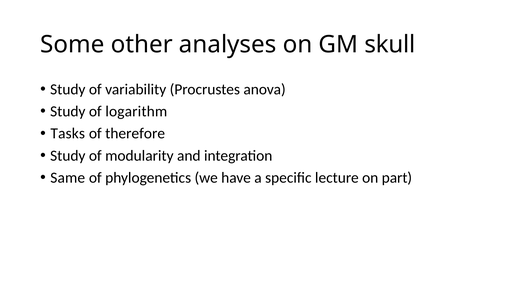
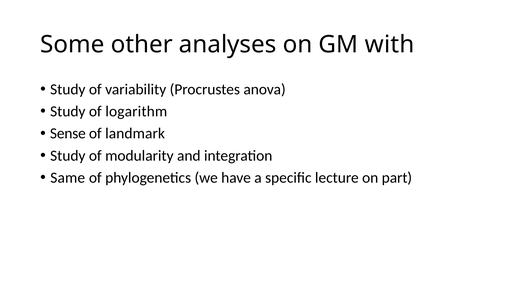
skull: skull -> with
Tasks: Tasks -> Sense
therefore: therefore -> landmark
